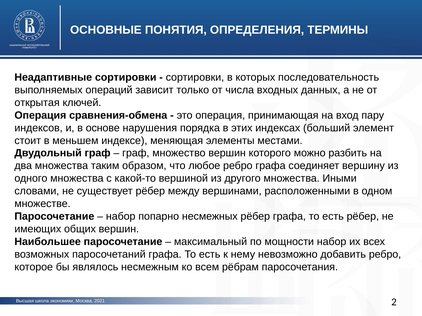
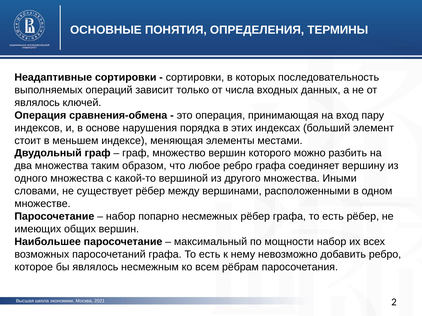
открытая at (37, 103): открытая -> являлось
